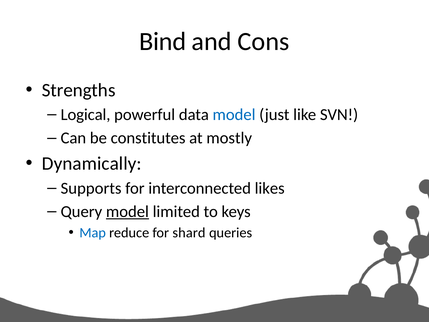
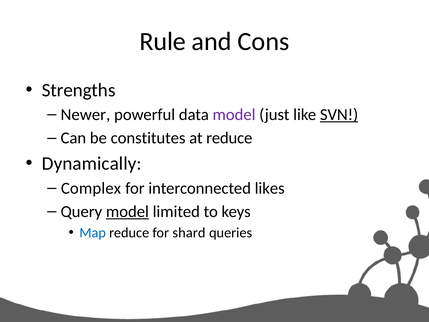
Bind: Bind -> Rule
Logical: Logical -> Newer
model at (234, 115) colour: blue -> purple
SVN underline: none -> present
at mostly: mostly -> reduce
Supports: Supports -> Complex
